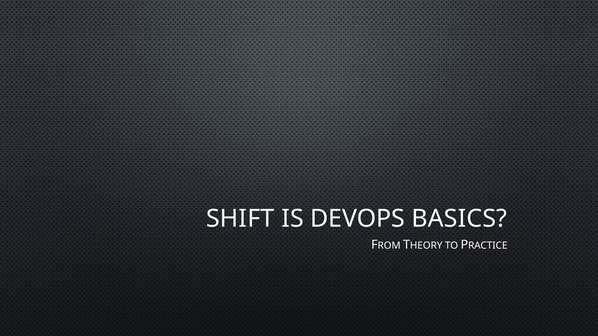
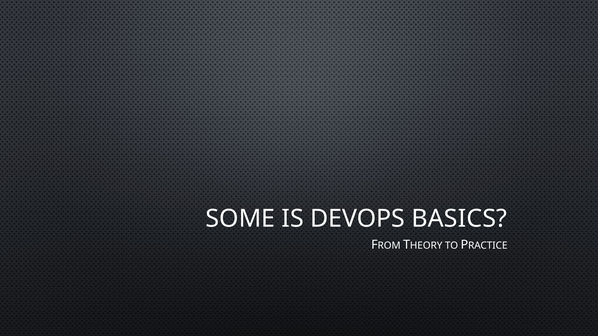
SHIFT: SHIFT -> SOME
